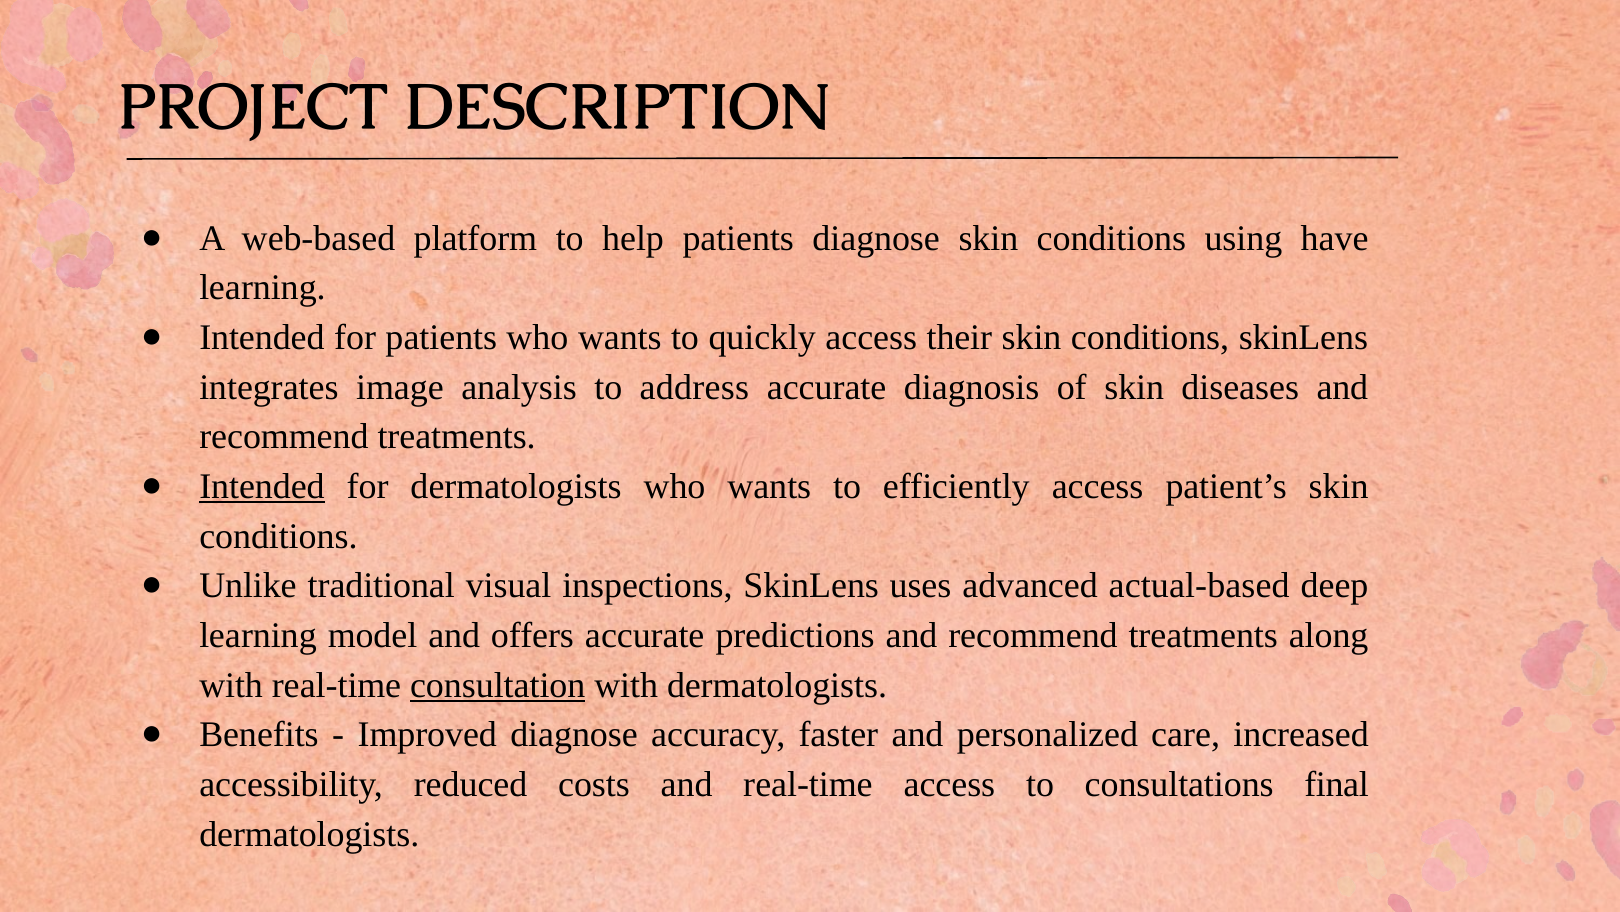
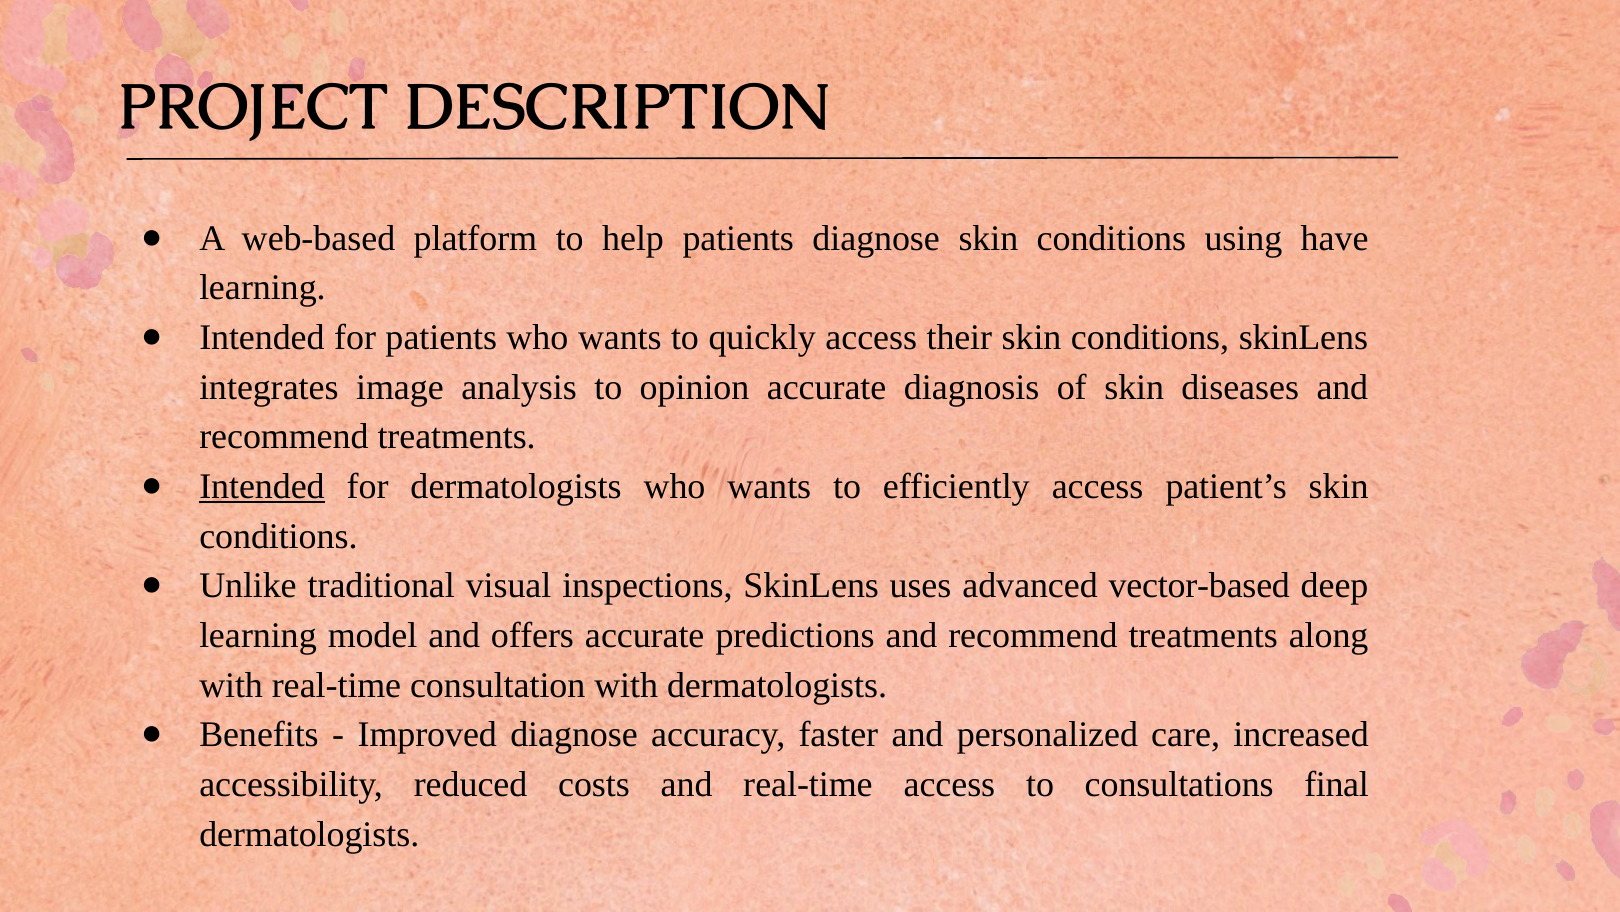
address: address -> opinion
actual-based: actual-based -> vector-based
consultation underline: present -> none
